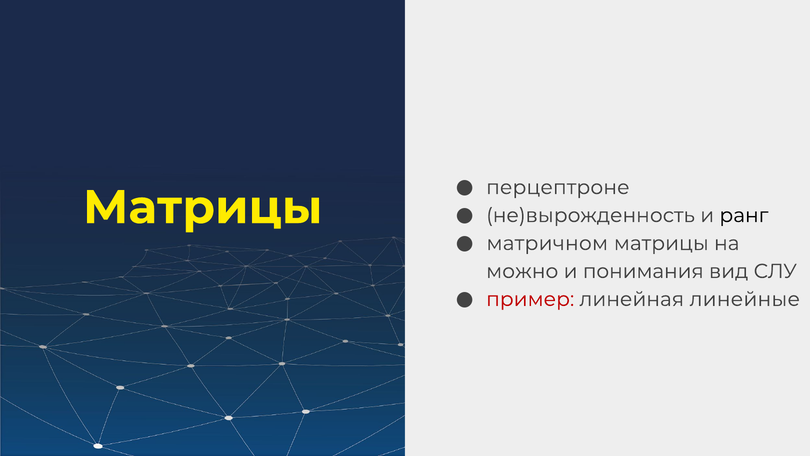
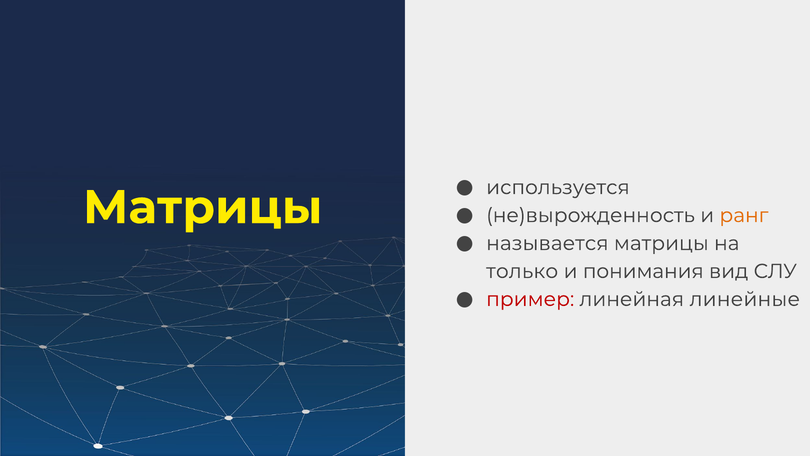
перцептроне: перцептроне -> используется
ранг colour: black -> orange
матричном: матричном -> называется
можно: можно -> только
